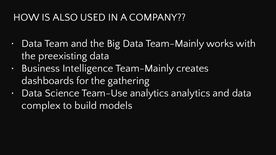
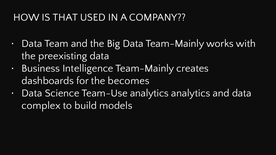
ALSO: ALSO -> THAT
gathering: gathering -> becomes
